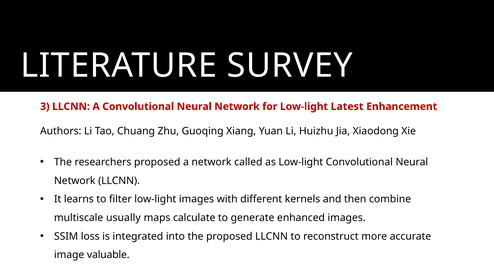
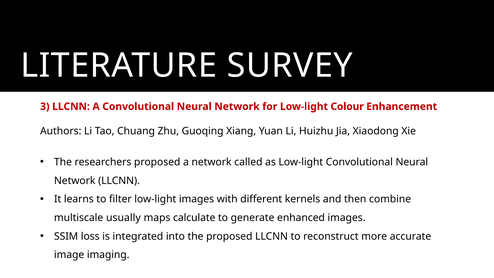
Latest: Latest -> Colour
valuable: valuable -> imaging
